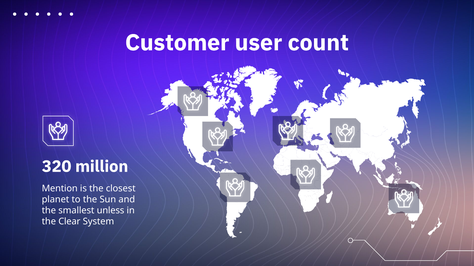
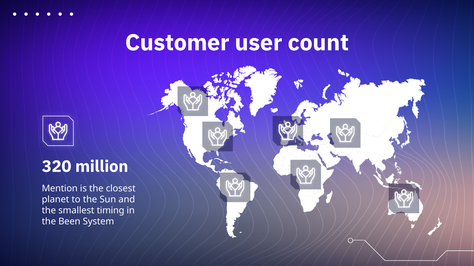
unless: unless -> timing
Clear: Clear -> Been
